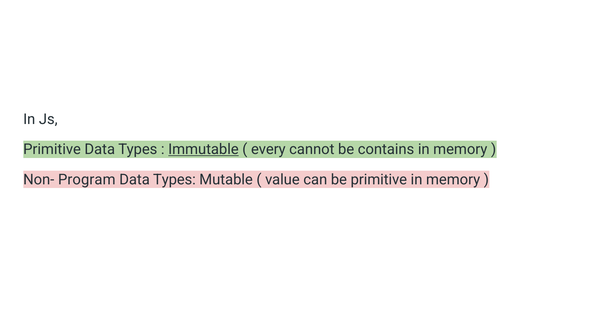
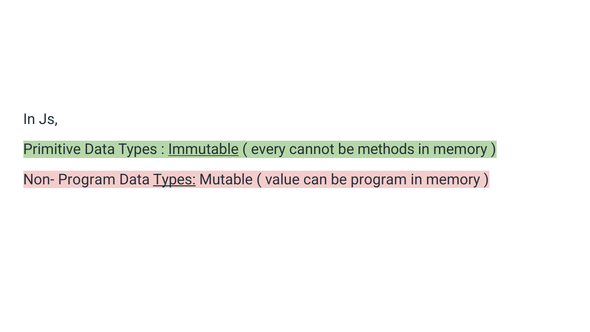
contains: contains -> methods
Types at (174, 179) underline: none -> present
be primitive: primitive -> program
